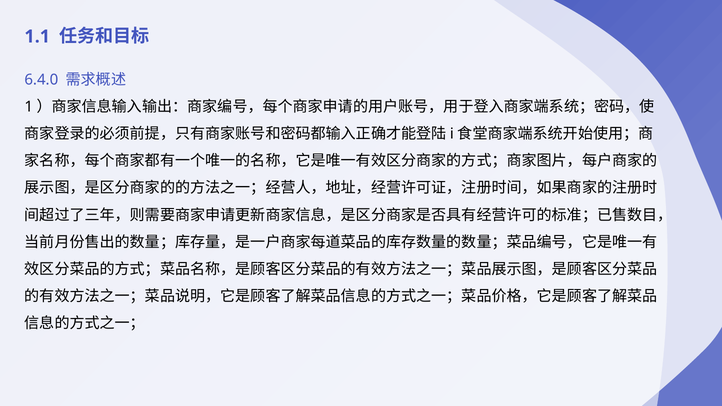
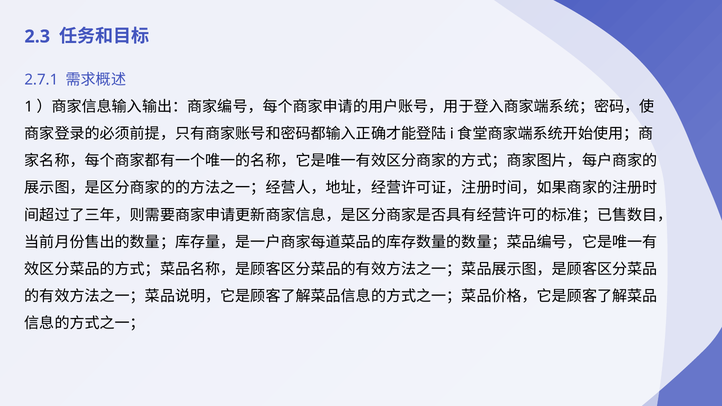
1.1: 1.1 -> 2.3
6.4.0: 6.4.0 -> 2.7.1
